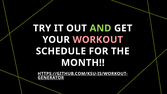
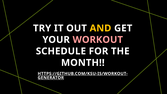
AND colour: light green -> yellow
